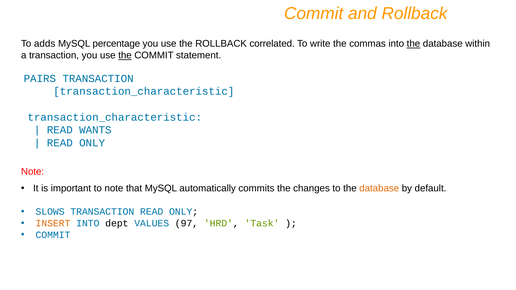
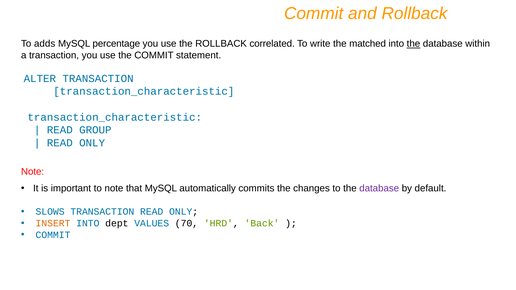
commas: commas -> matched
the at (125, 55) underline: present -> none
PAIRS: PAIRS -> ALTER
WANTS: WANTS -> GROUP
database at (379, 189) colour: orange -> purple
97: 97 -> 70
Task: Task -> Back
